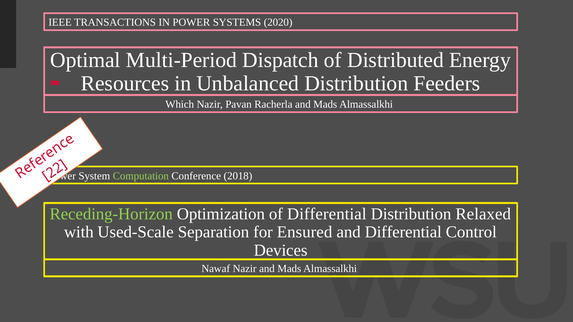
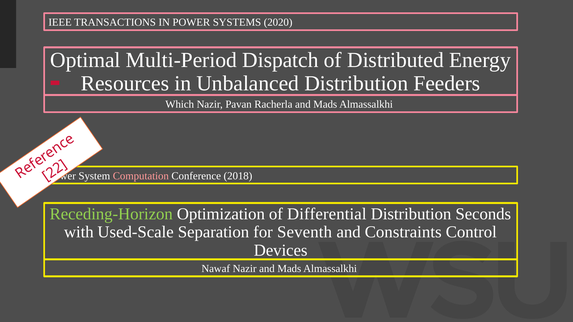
Computation colour: light green -> pink
Relaxed: Relaxed -> Seconds
Ensured: Ensured -> Seventh
and Differential: Differential -> Constraints
